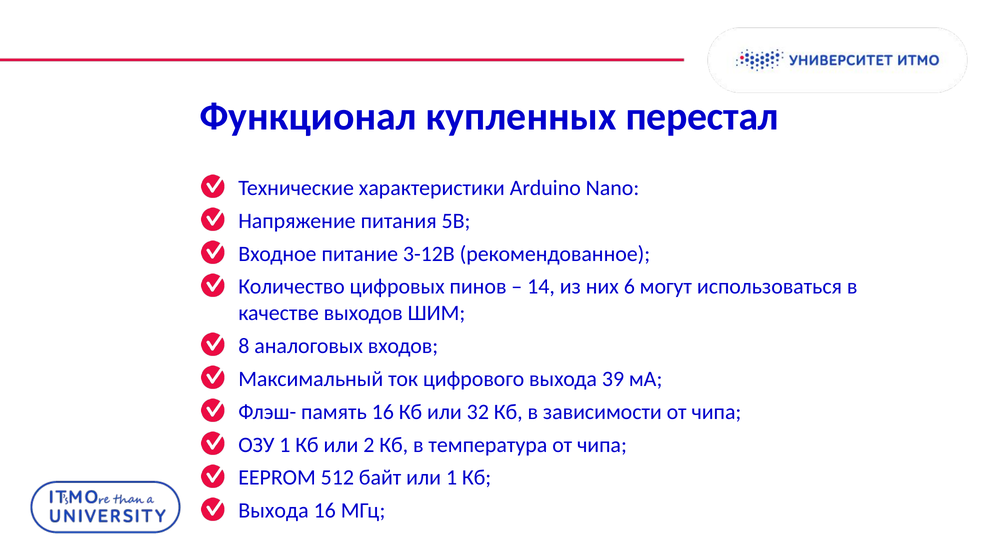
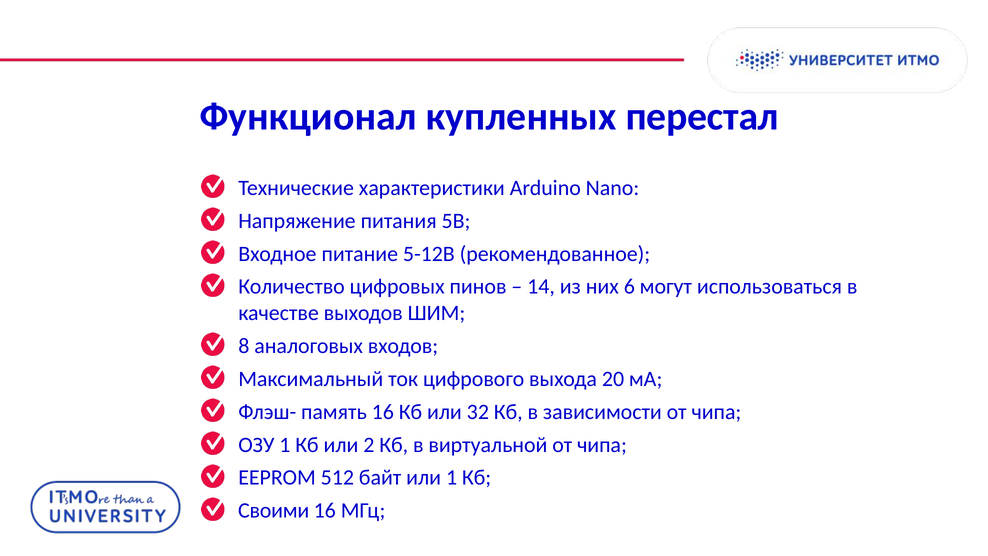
3-12В: 3-12В -> 5-12В
39: 39 -> 20
температура: температура -> виртуальной
Выхода at (274, 510): Выхода -> Своими
